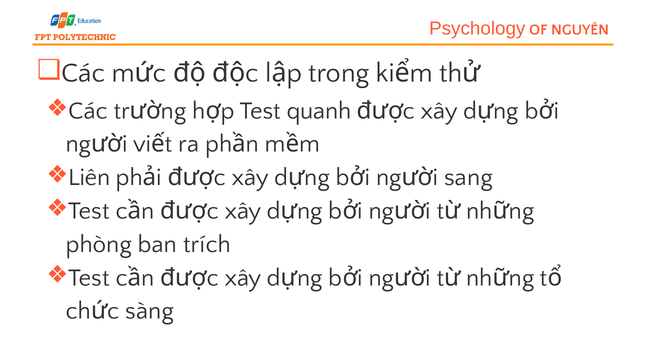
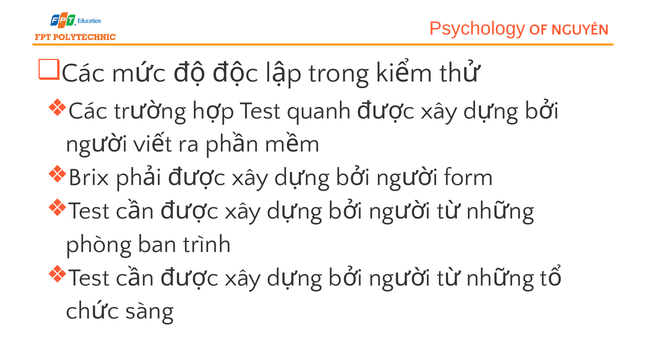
Liên: Liên -> Brix
sang: sang -> form
trích: trích -> trình
